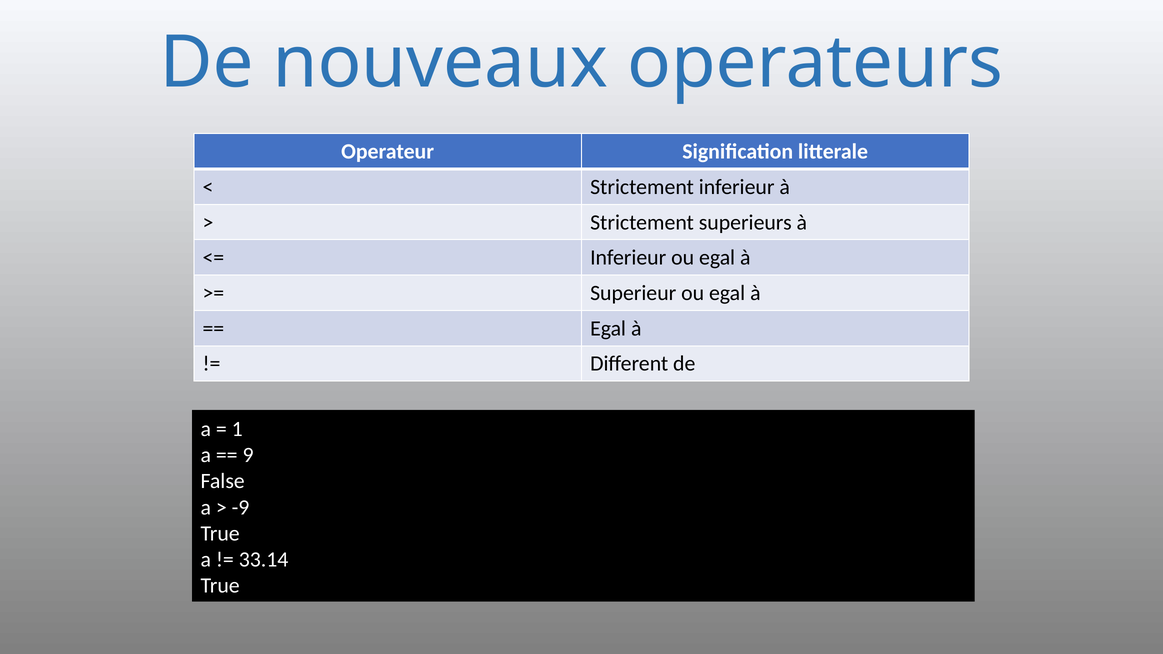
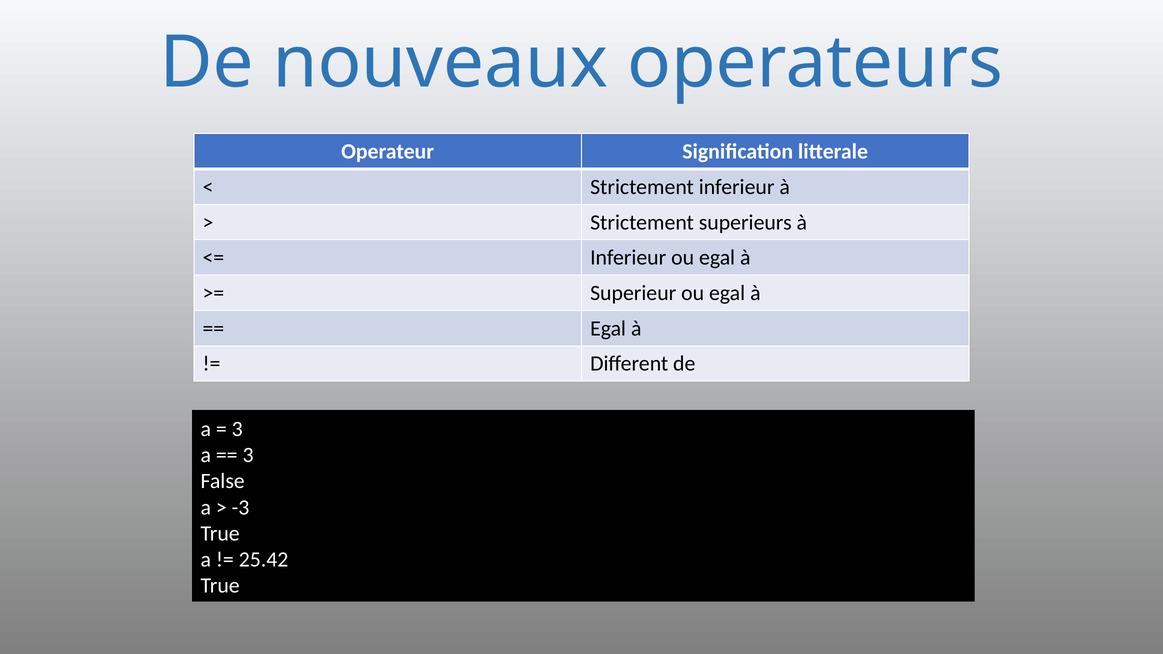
1 at (237, 429): 1 -> 3
9 at (248, 455): 9 -> 3
-9: -9 -> -3
33.14: 33.14 -> 25.42
